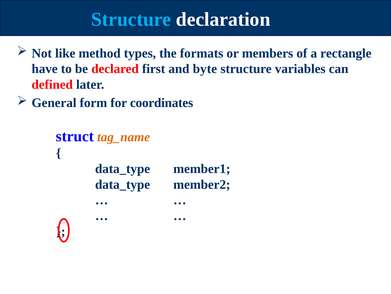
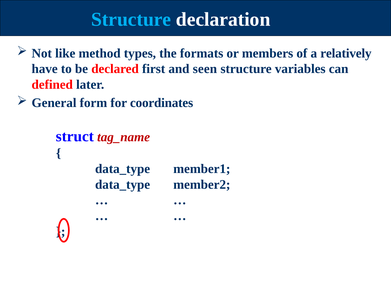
rectangle: rectangle -> relatively
byte: byte -> seen
tag_name colour: orange -> red
